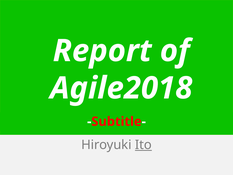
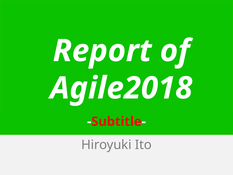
Ito underline: present -> none
